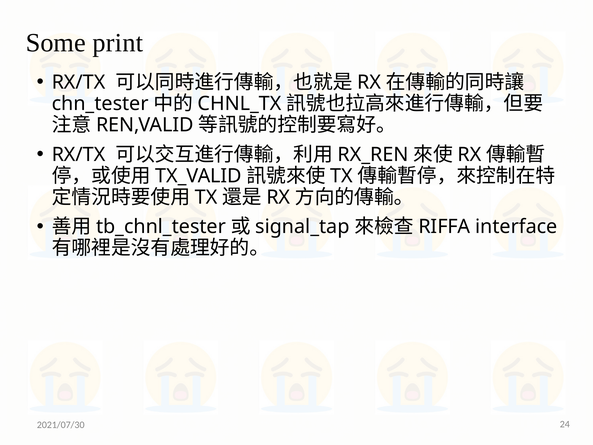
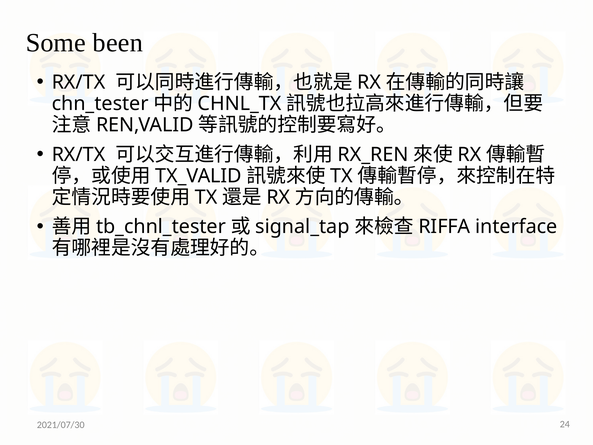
print: print -> been
